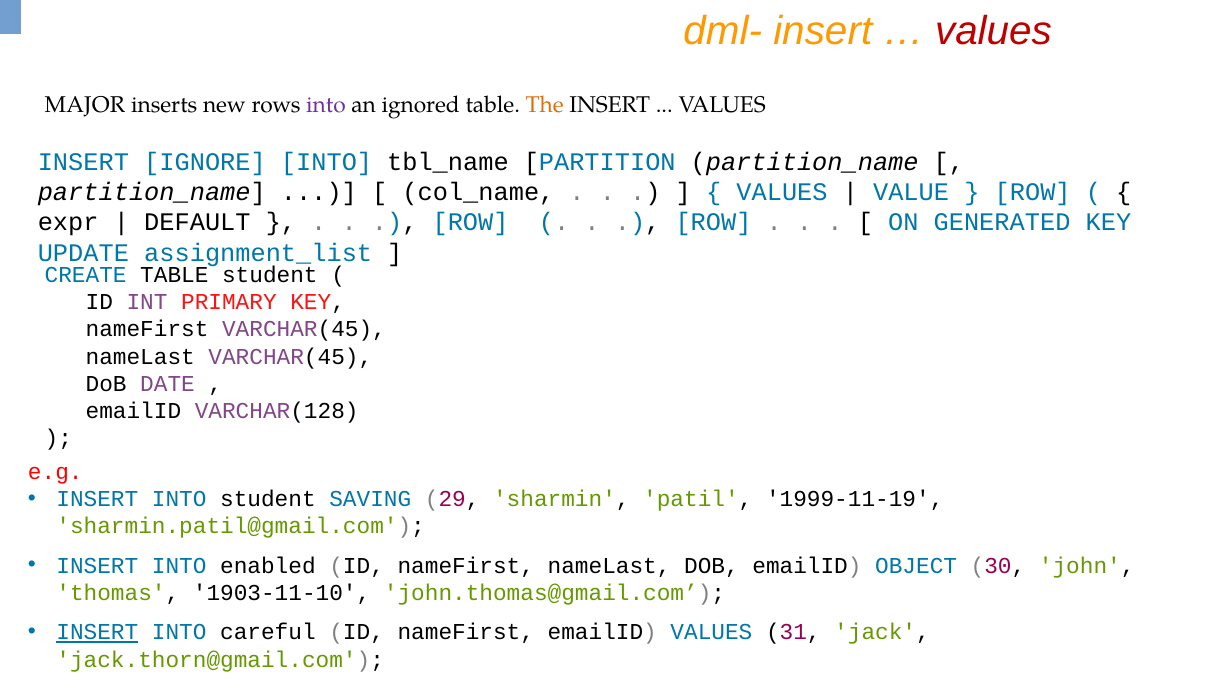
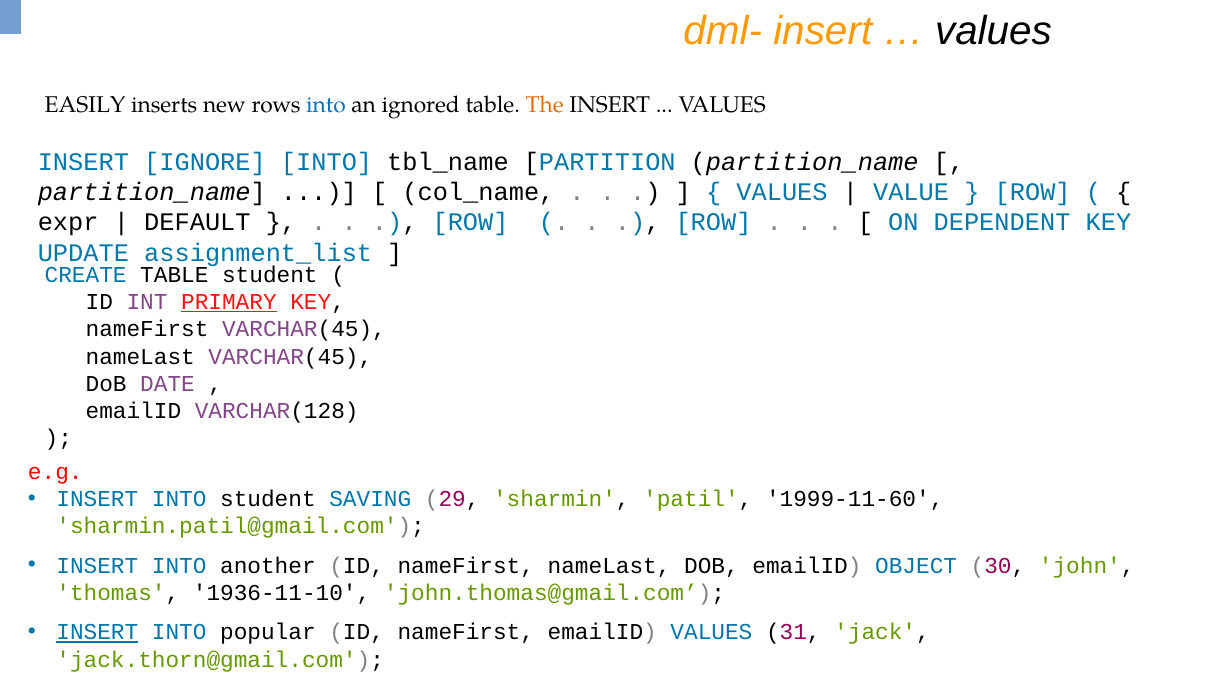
values at (993, 32) colour: red -> black
MAJOR: MAJOR -> EASILY
into at (326, 105) colour: purple -> blue
GENERATED: GENERATED -> DEPENDENT
PRIMARY underline: none -> present
1999-11-19: 1999-11-19 -> 1999-11-60
enabled: enabled -> another
1903-11-10: 1903-11-10 -> 1936-11-10
careful: careful -> popular
